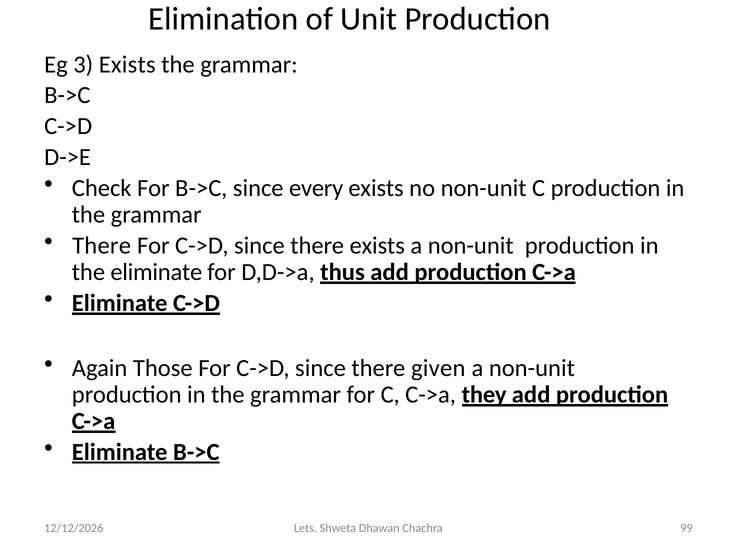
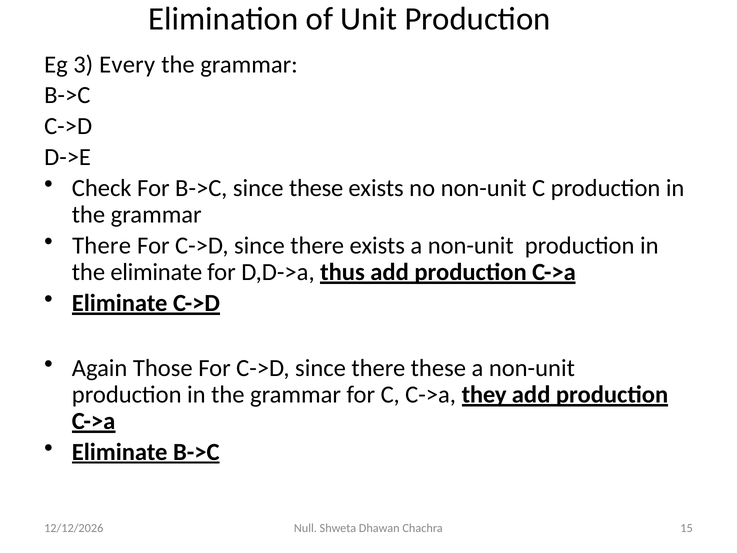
3 Exists: Exists -> Every
since every: every -> these
there given: given -> these
Lets: Lets -> Null
99: 99 -> 15
